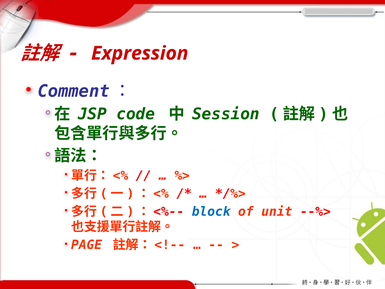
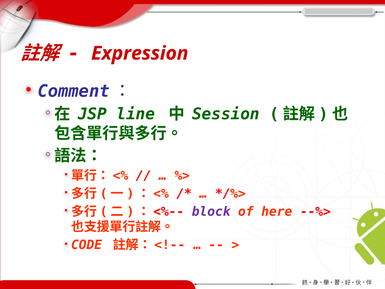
code: code -> line
block colour: blue -> purple
unit: unit -> here
PAGE: PAGE -> CODE
